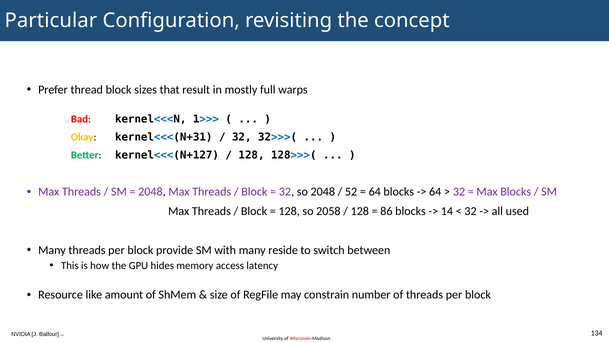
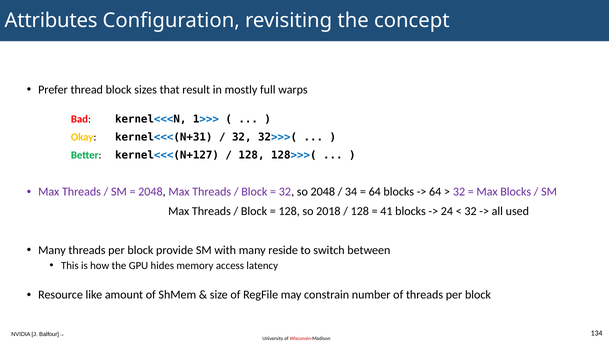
Particular: Particular -> Attributes
52: 52 -> 34
2058: 2058 -> 2018
86: 86 -> 41
14: 14 -> 24
